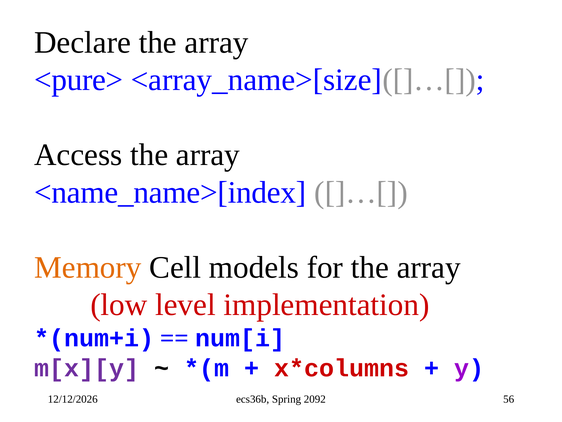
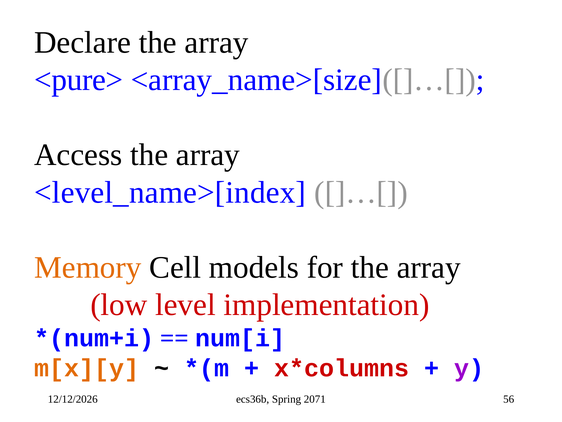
<name_name>[index: <name_name>[index -> <level_name>[index
m[x][y colour: purple -> orange
2092: 2092 -> 2071
